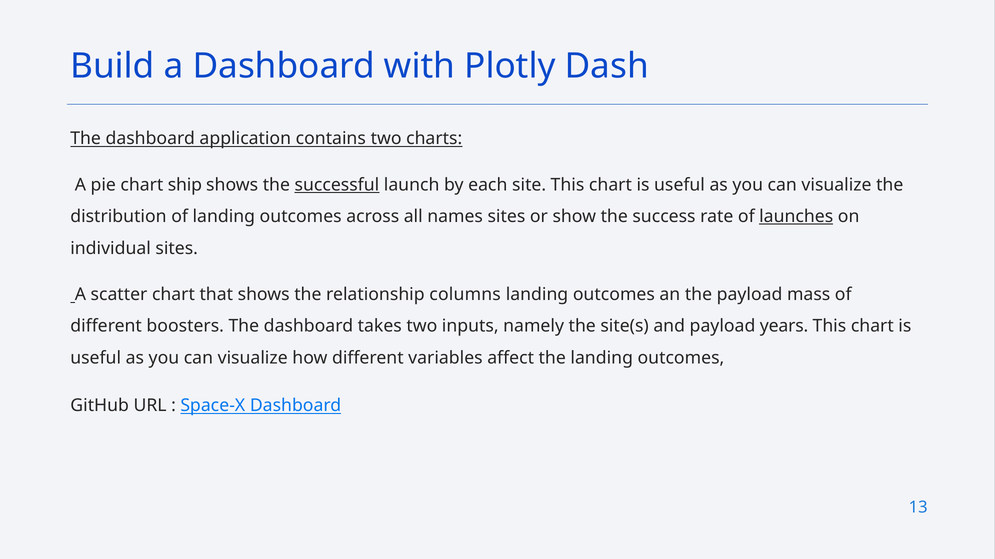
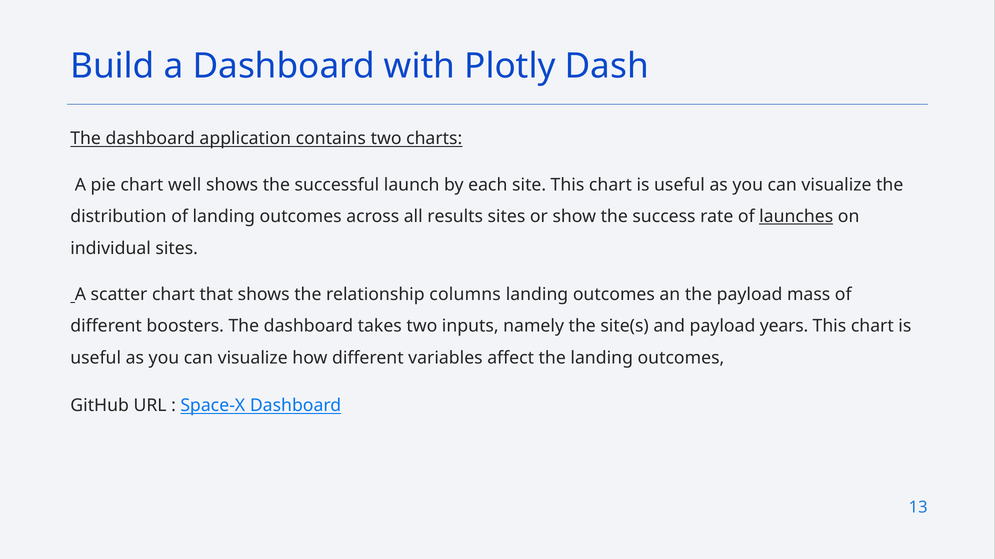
ship: ship -> well
successful underline: present -> none
names: names -> results
